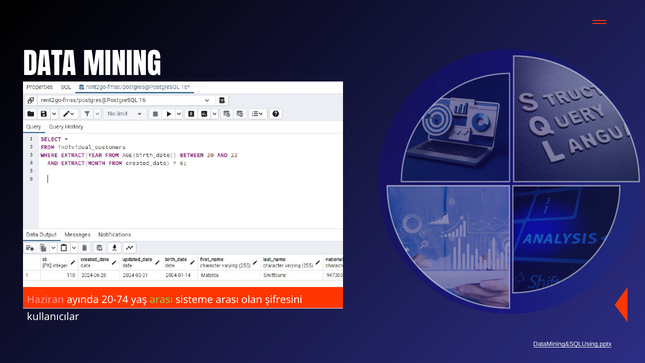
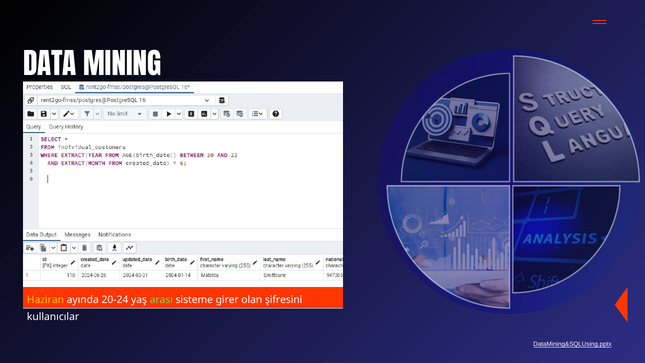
Haziran colour: pink -> yellow
20-74: 20-74 -> 20-24
sisteme arası: arası -> girer
